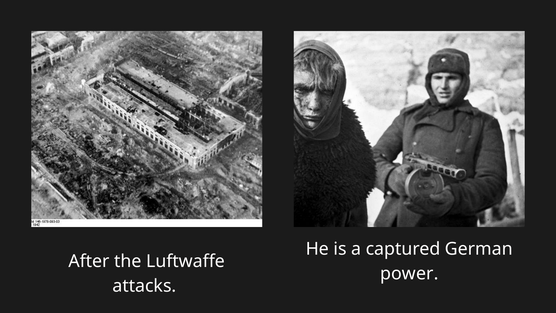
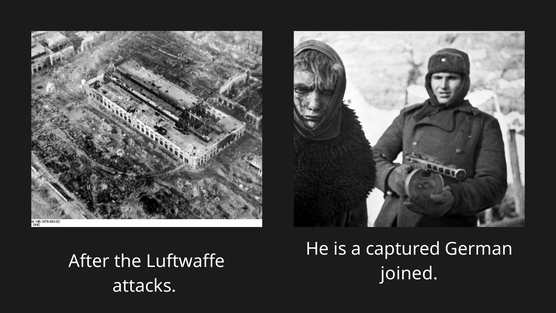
power: power -> joined
